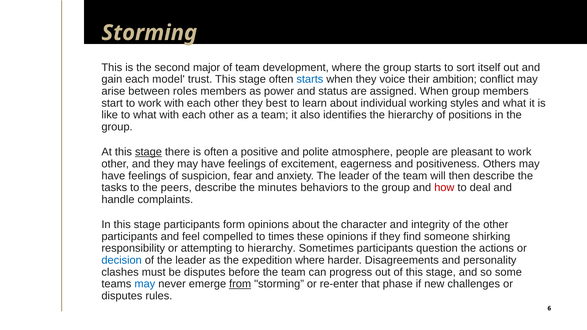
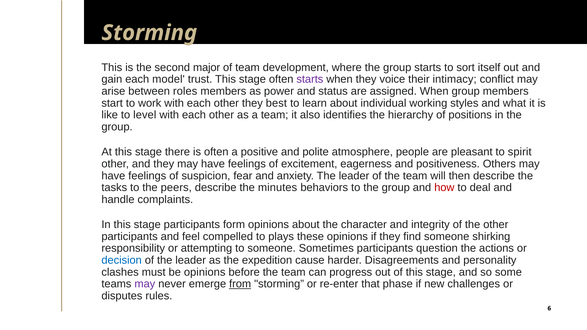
starts at (310, 79) colour: blue -> purple
ambition: ambition -> intimacy
to what: what -> level
stage at (148, 152) underline: present -> none
pleasant to work: work -> spirit
times: times -> plays
to hierarchy: hierarchy -> someone
expedition where: where -> cause
be disputes: disputes -> opinions
may at (145, 284) colour: blue -> purple
